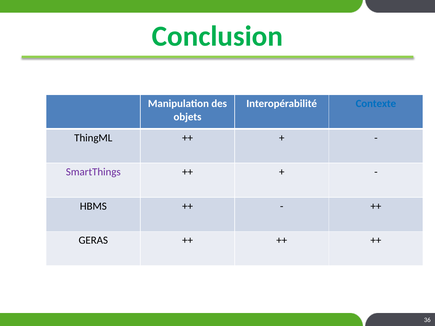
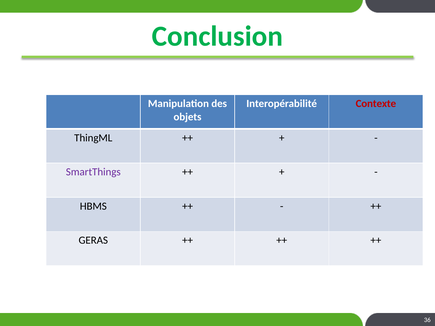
Contexte colour: blue -> red
